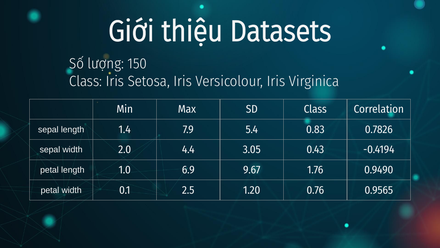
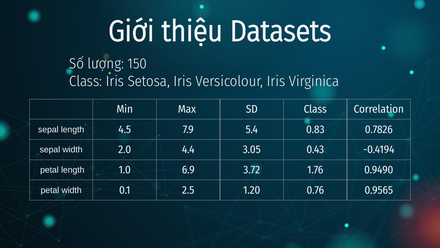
1.4: 1.4 -> 4.5
9.67: 9.67 -> 3.72
